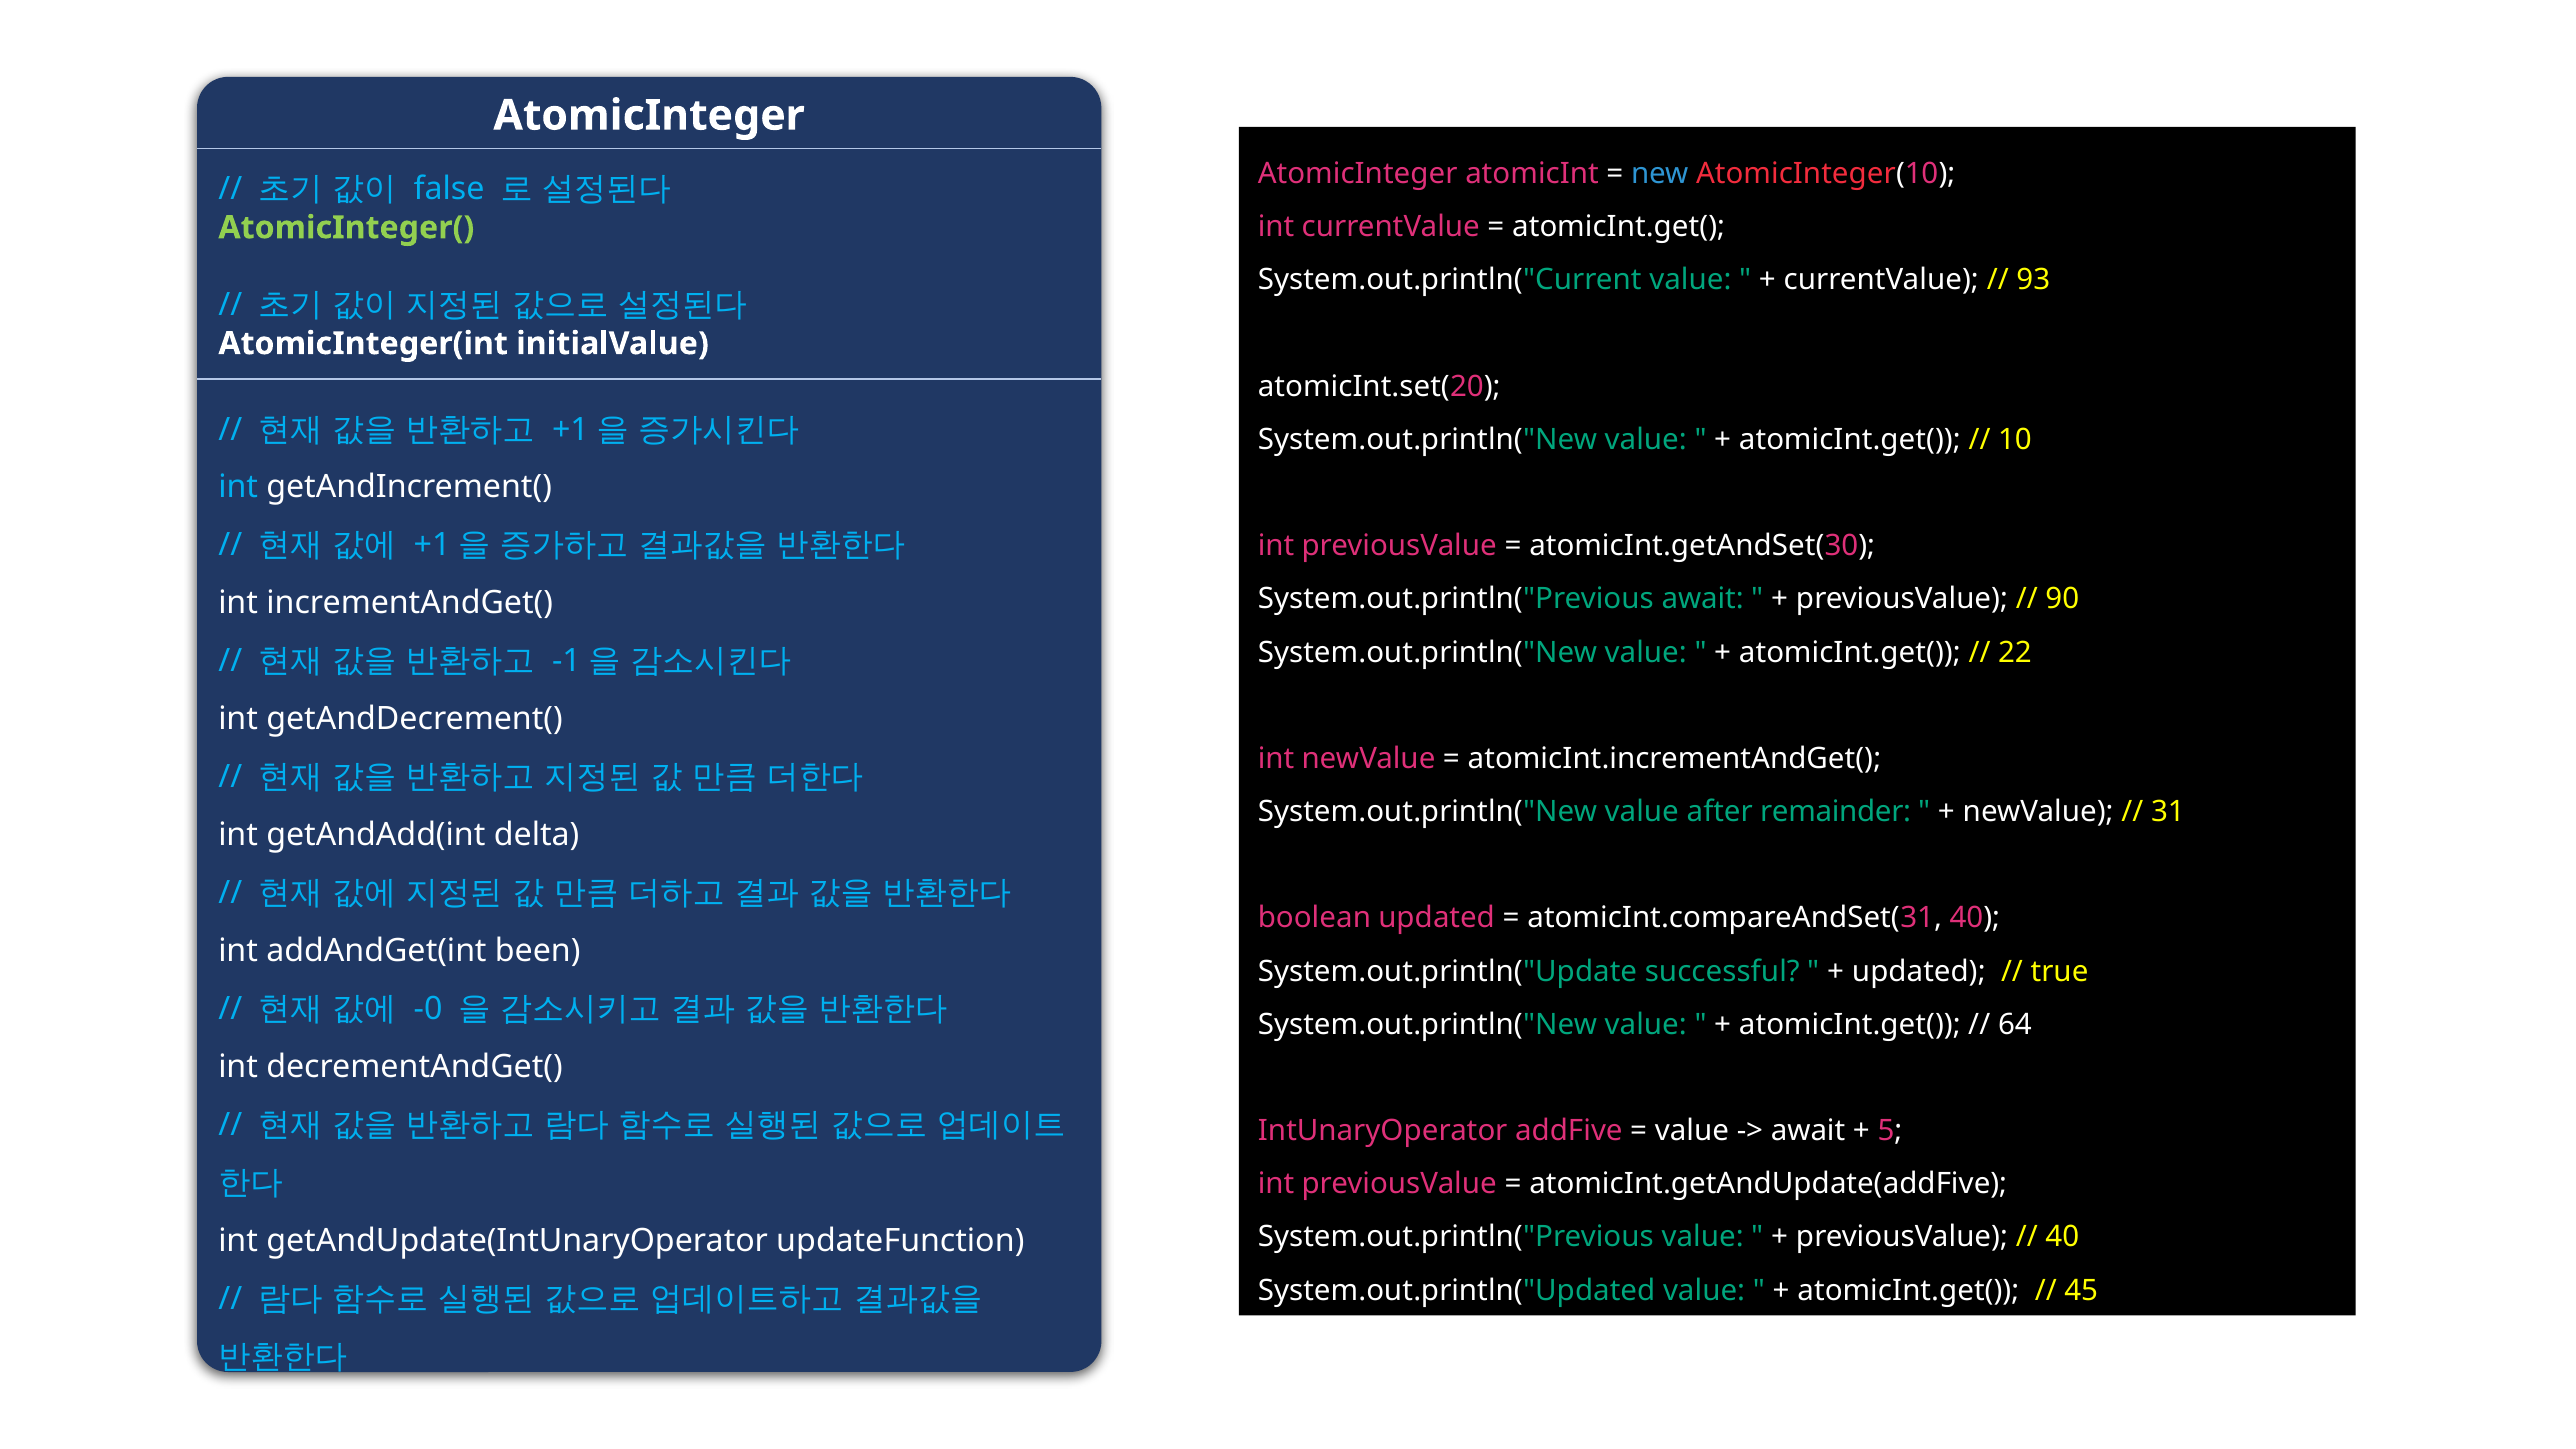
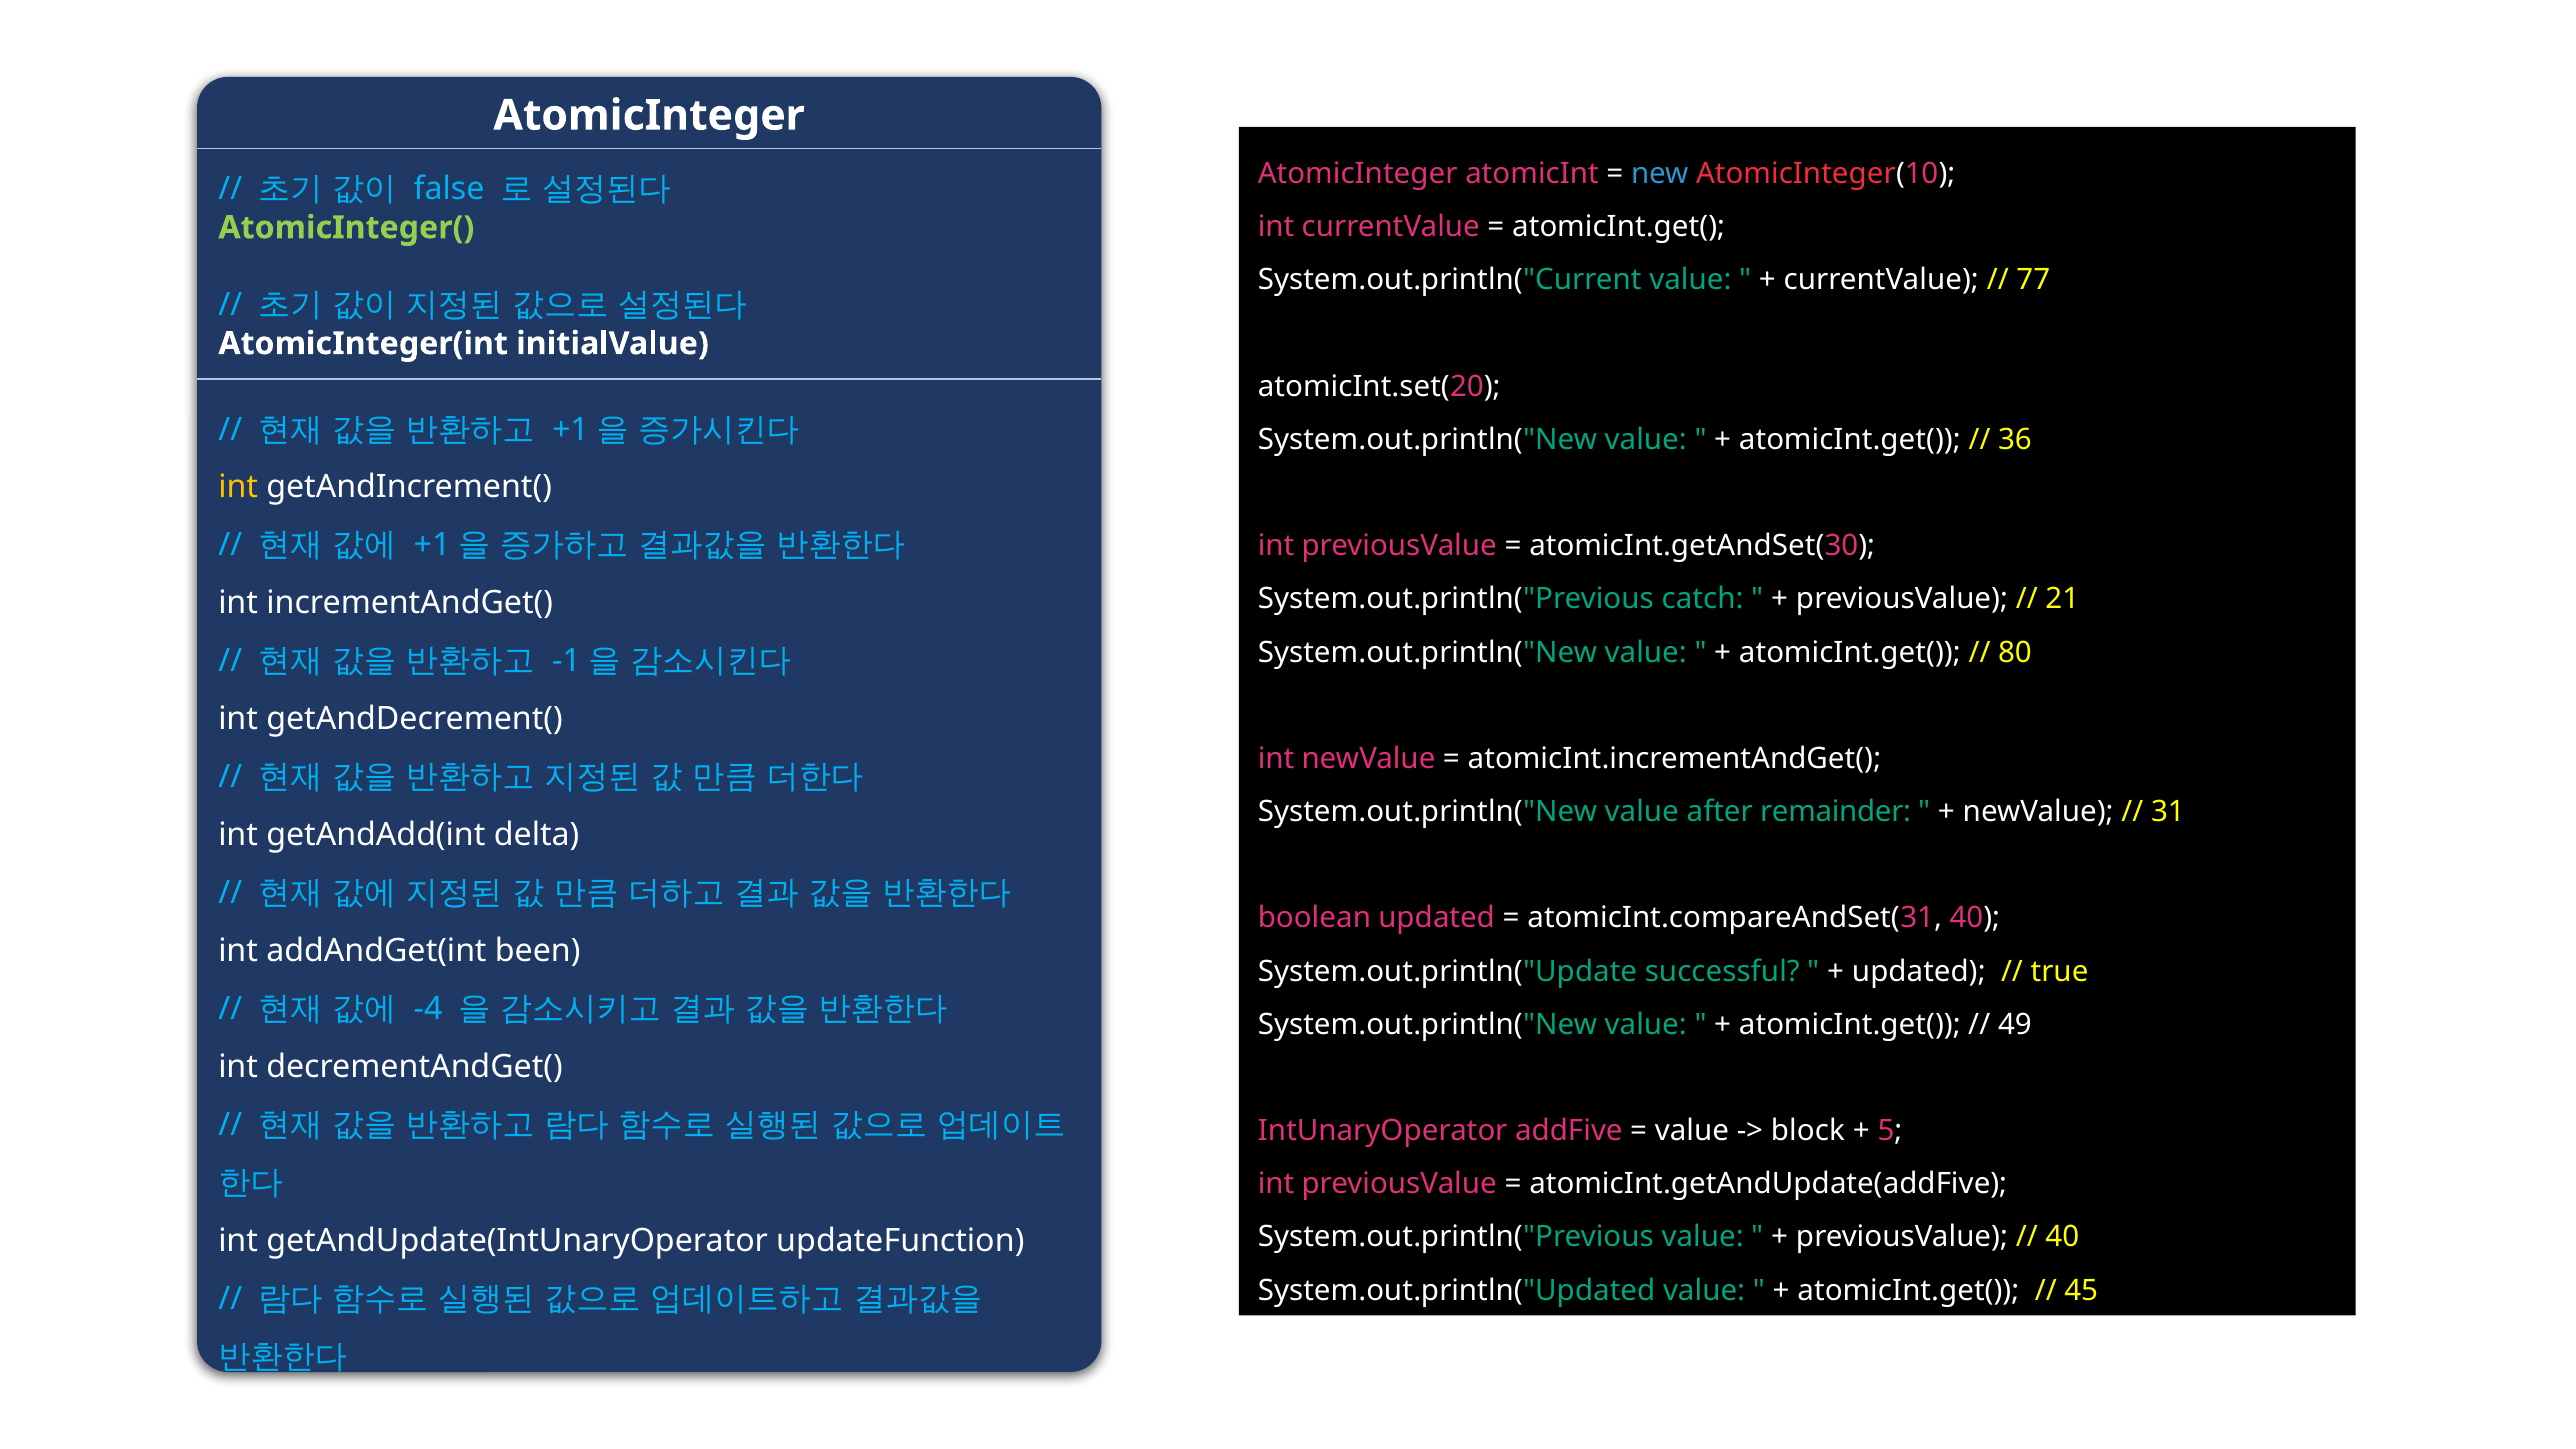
93: 93 -> 77
10: 10 -> 36
int at (238, 487) colour: light blue -> yellow
System.out.println("Previous await: await -> catch
90: 90 -> 21
22: 22 -> 80
-0: -0 -> -4
64: 64 -> 49
await at (1808, 1131): await -> block
